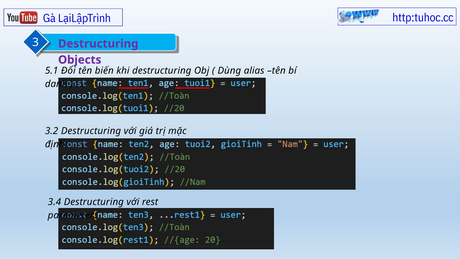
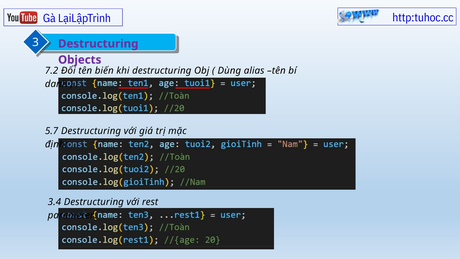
5.1: 5.1 -> 7.2
3.2: 3.2 -> 5.7
